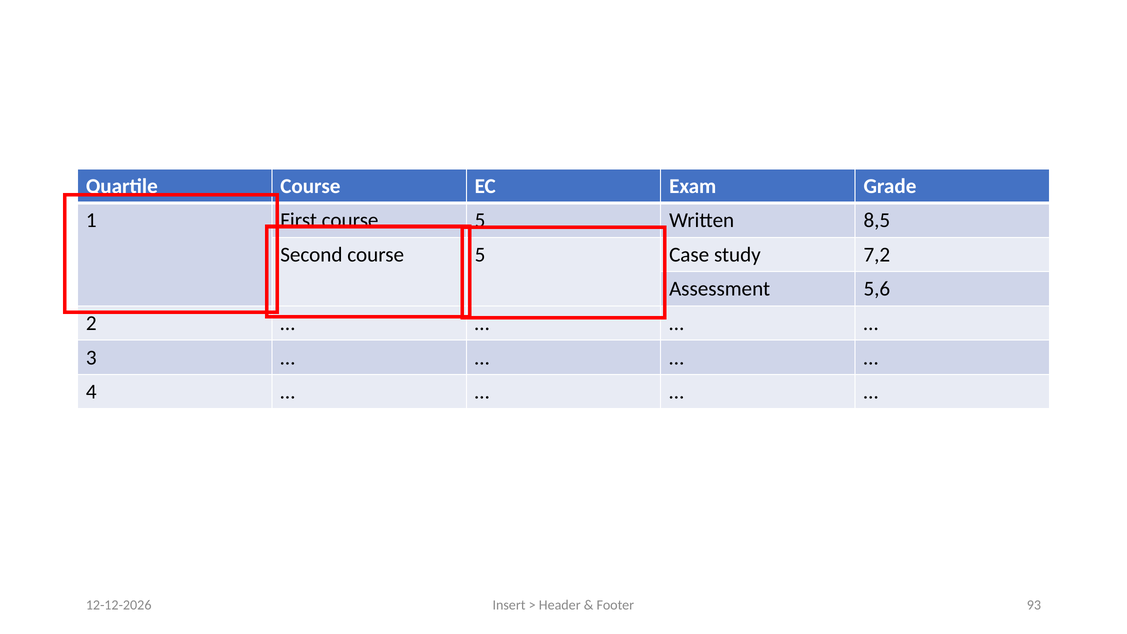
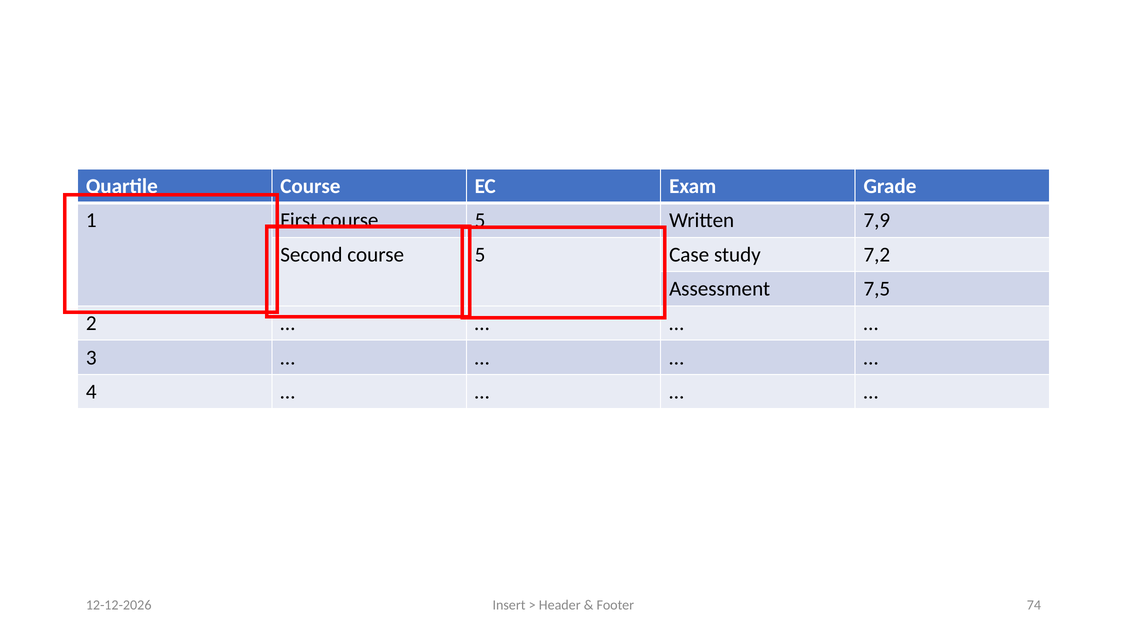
8,5: 8,5 -> 7,9
5,6: 5,6 -> 7,5
93: 93 -> 74
